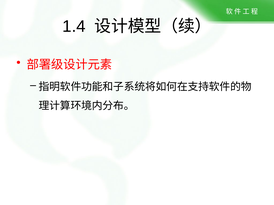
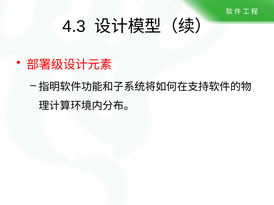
1.4: 1.4 -> 4.3
